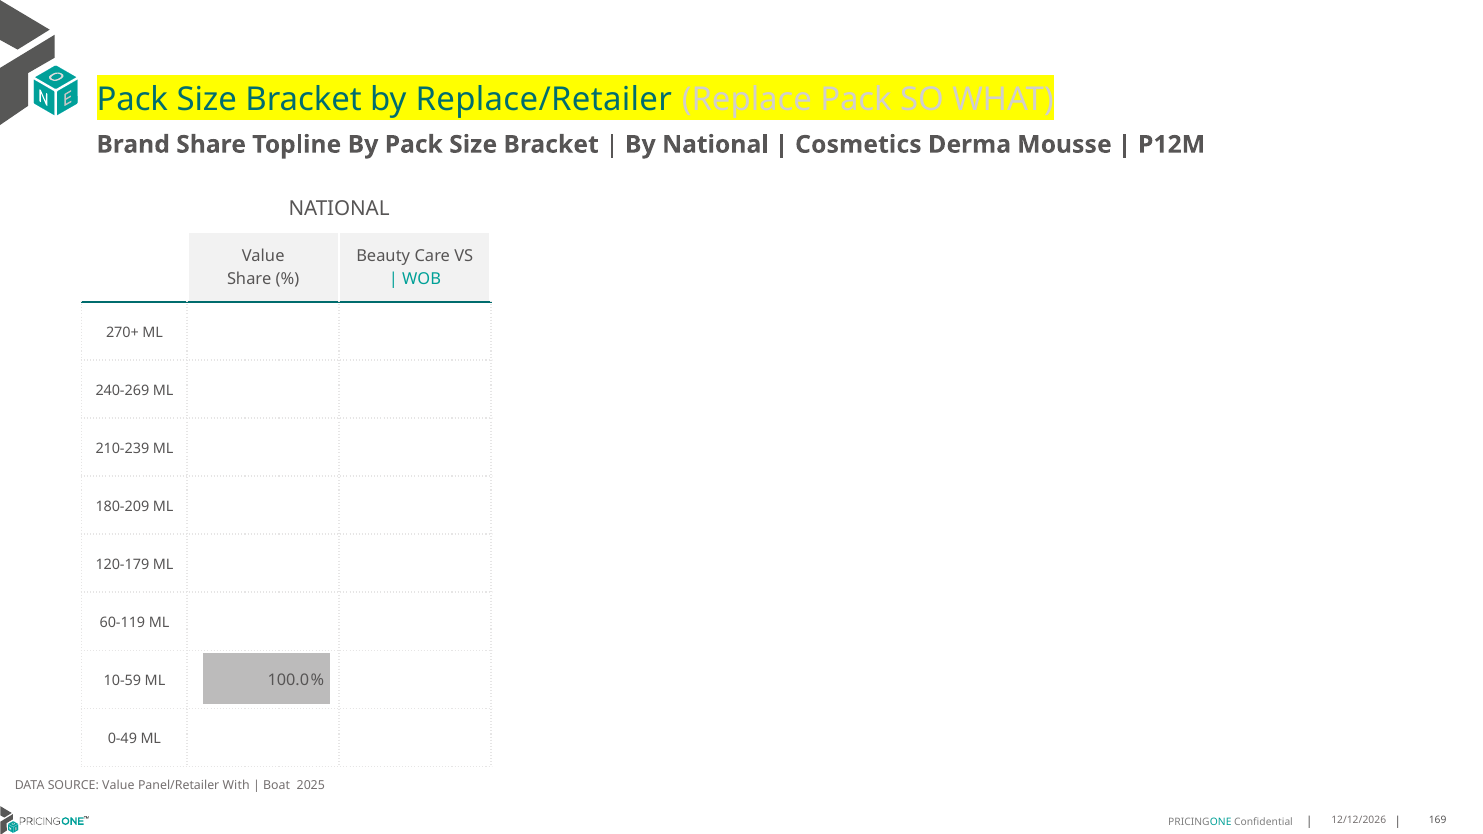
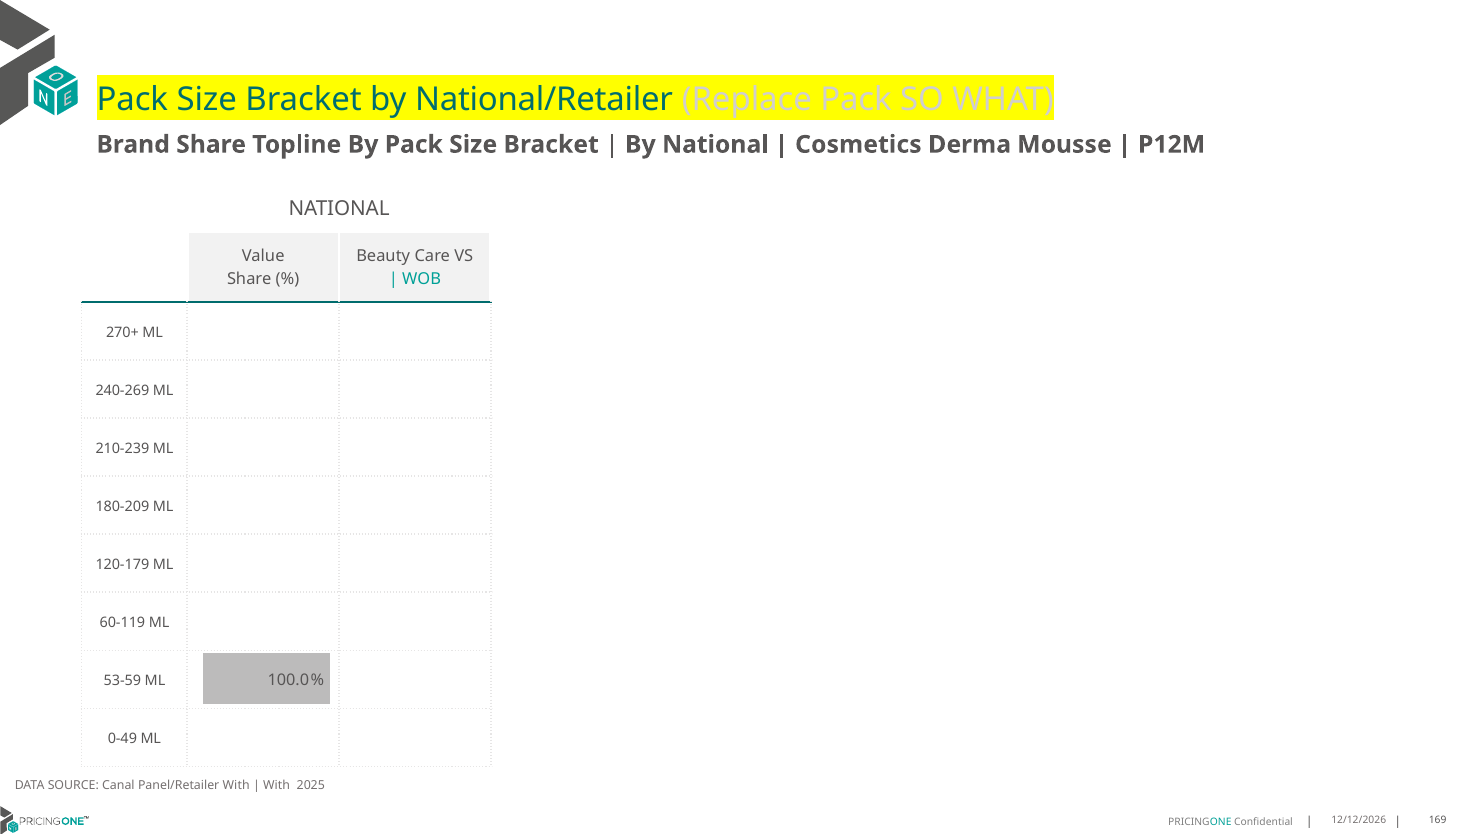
Replace/Retailer: Replace/Retailer -> National/Retailer
10-59: 10-59 -> 53-59
SOURCE Value: Value -> Canal
Boat at (277, 786): Boat -> With
